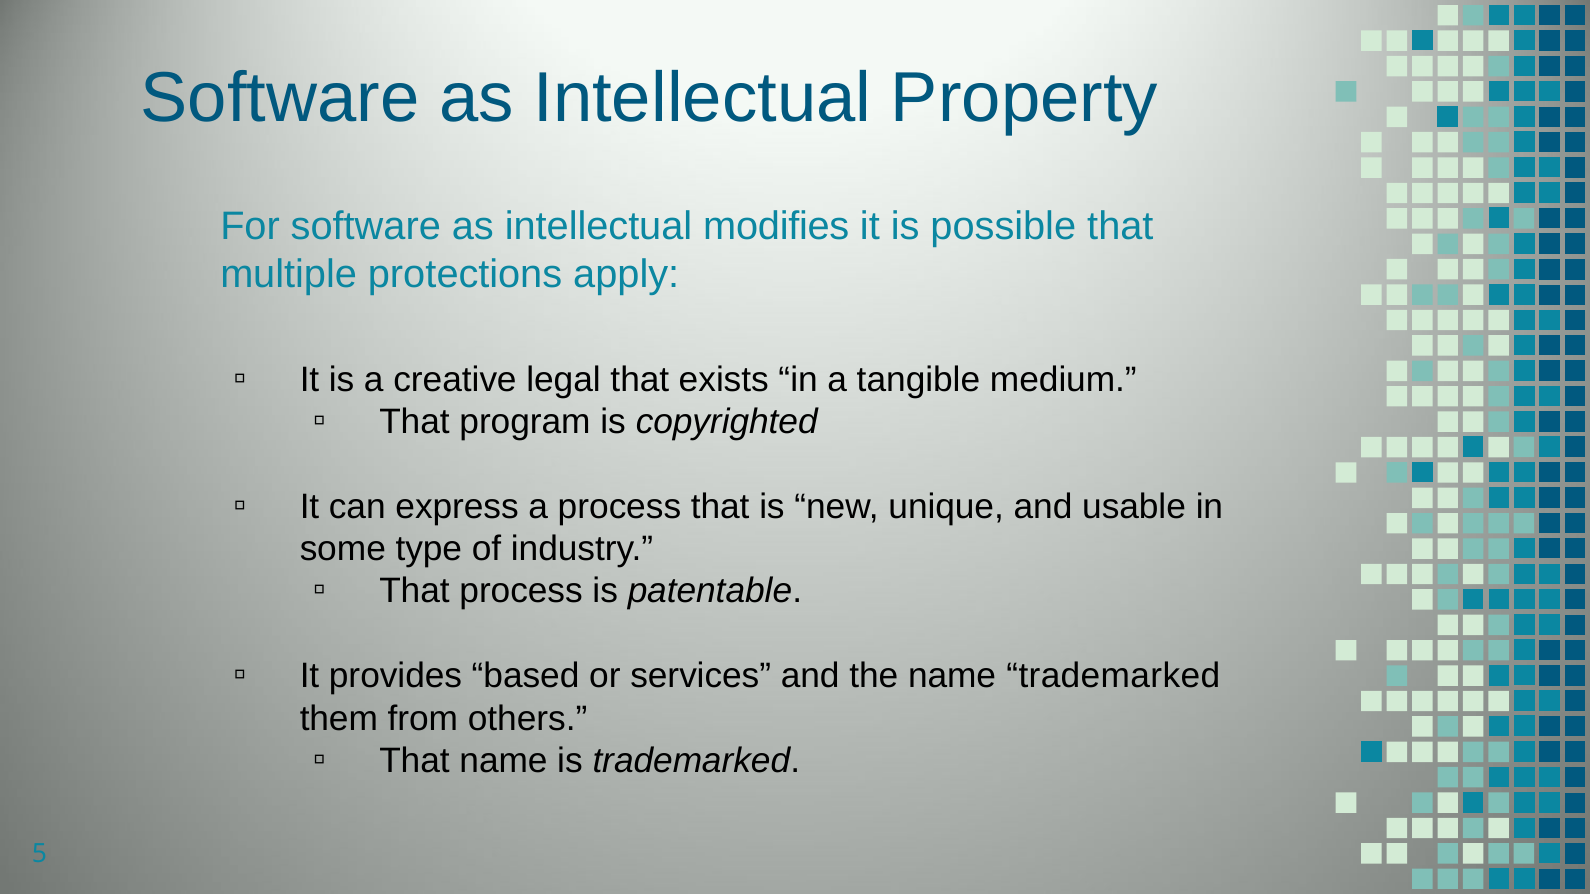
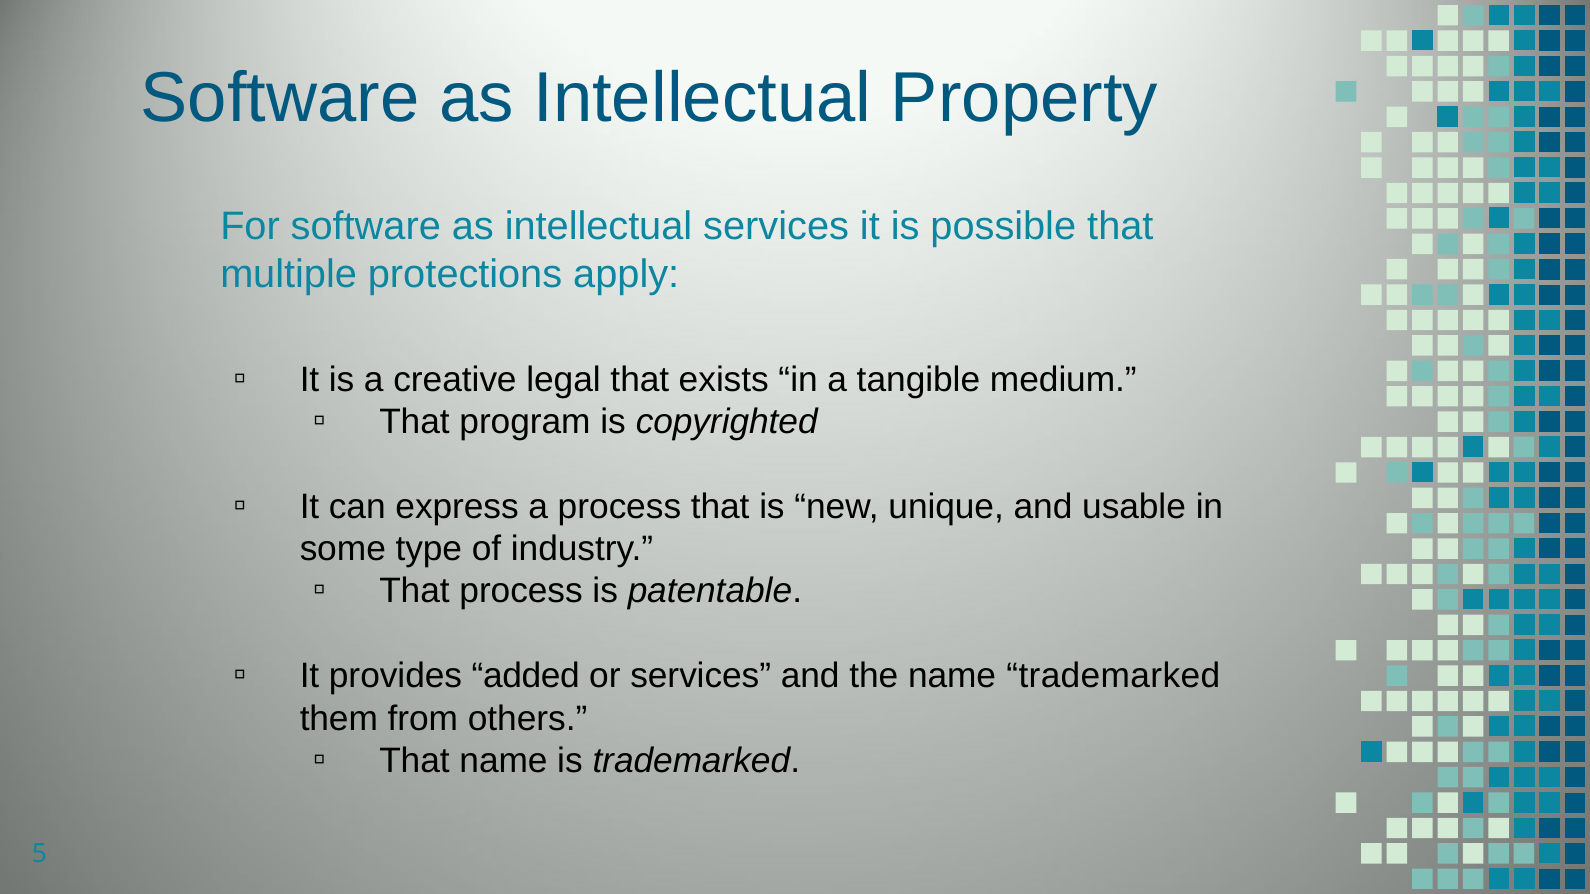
intellectual modifies: modifies -> services
based: based -> added
